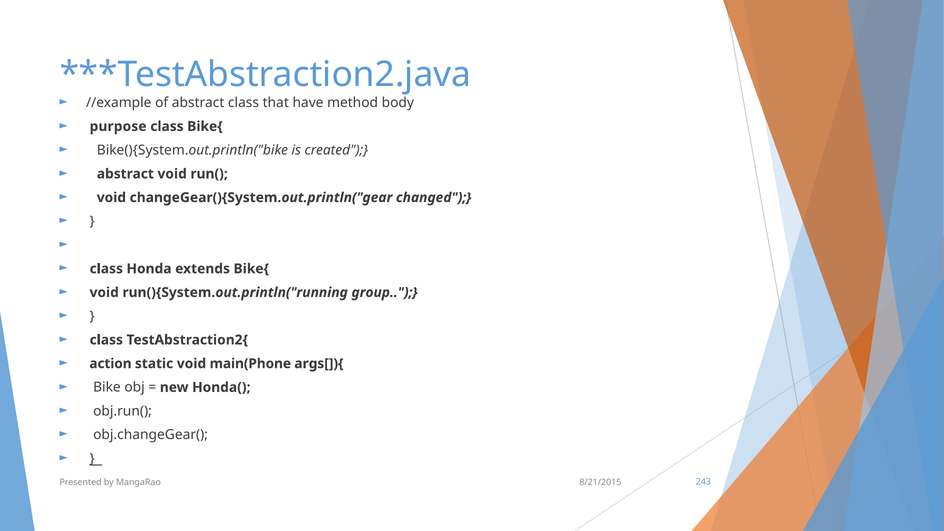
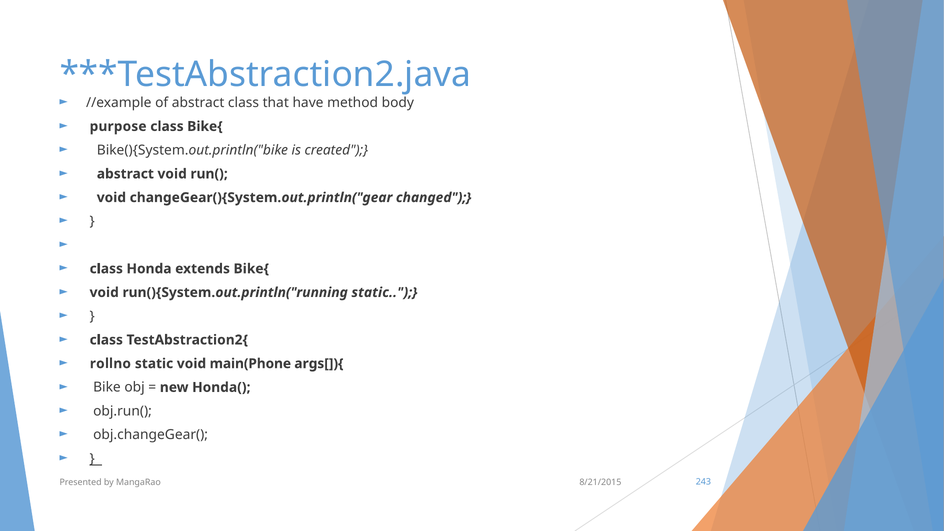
run(){System.out.println("running group: group -> static
action: action -> rollno
